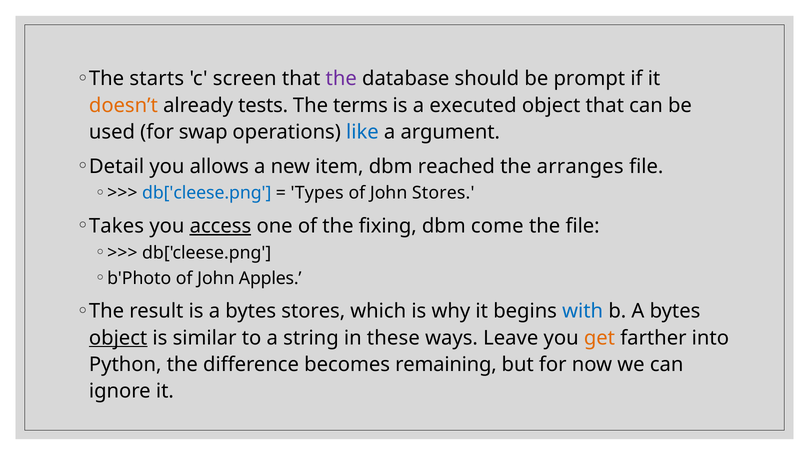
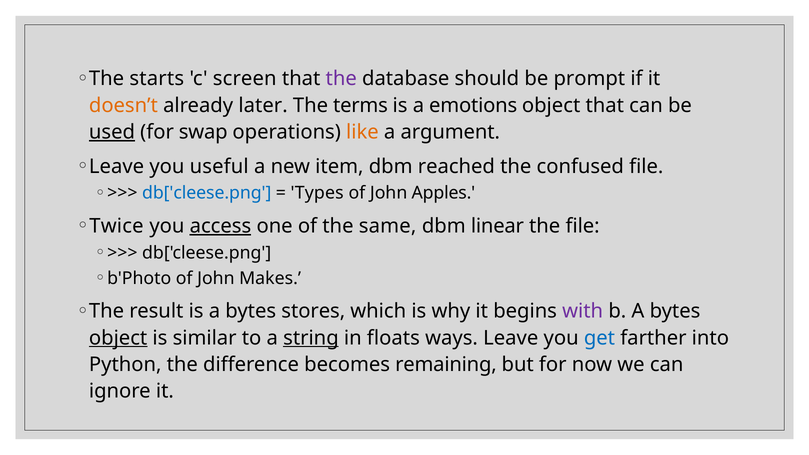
tests: tests -> later
executed: executed -> emotions
used underline: none -> present
like colour: blue -> orange
Detail at (117, 166): Detail -> Leave
allows: allows -> useful
arranges: arranges -> confused
John Stores: Stores -> Apples
Takes: Takes -> Twice
fixing: fixing -> same
come: come -> linear
Apples: Apples -> Makes
with colour: blue -> purple
string underline: none -> present
these: these -> floats
get colour: orange -> blue
